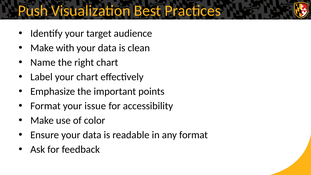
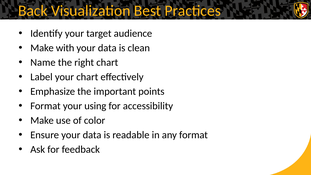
Push: Push -> Back
issue: issue -> using
